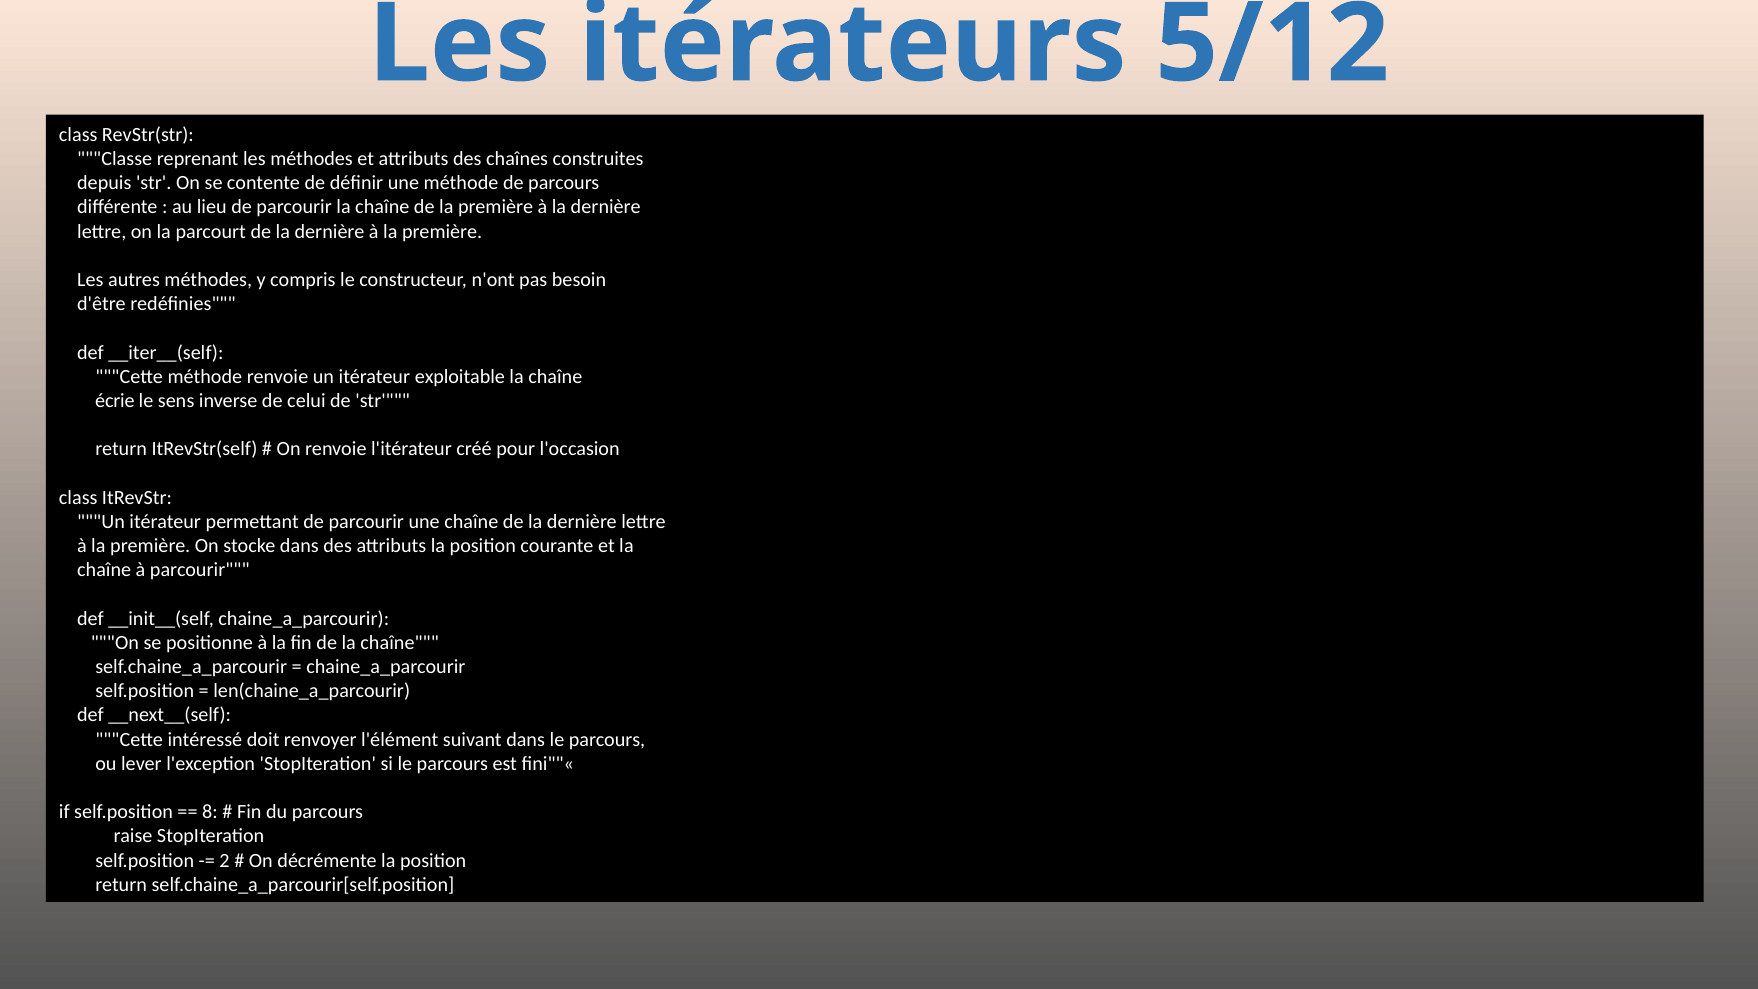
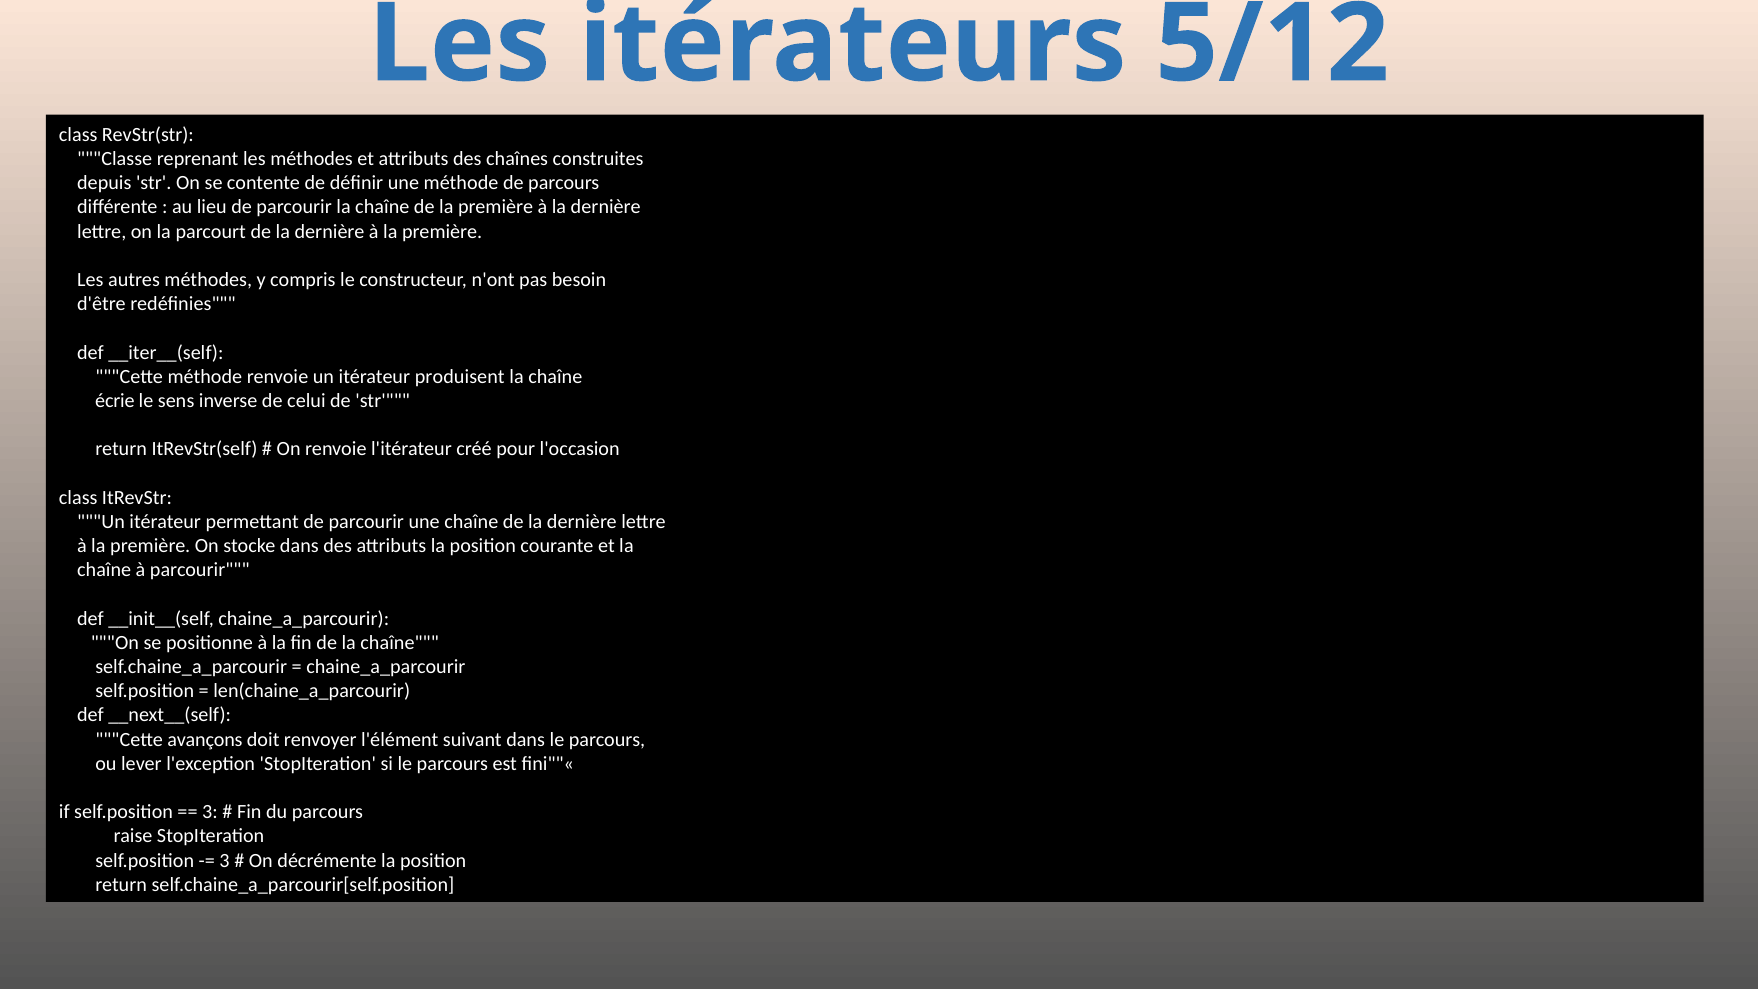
exploitable: exploitable -> produisent
intéressé: intéressé -> avançons
8 at (210, 812): 8 -> 3
2 at (225, 860): 2 -> 3
